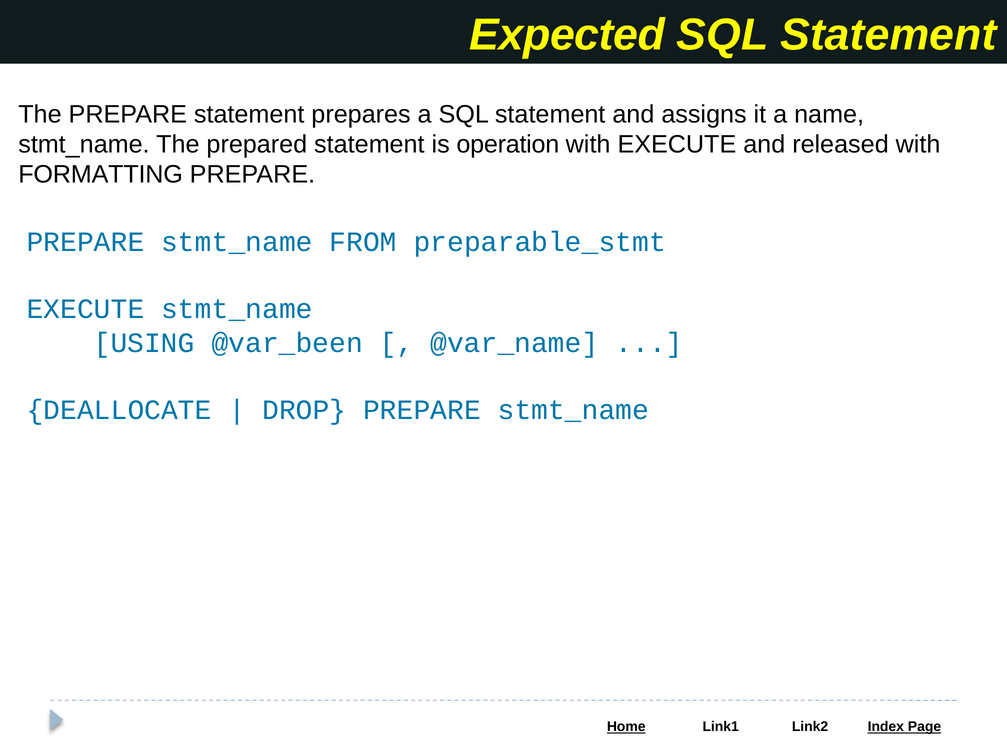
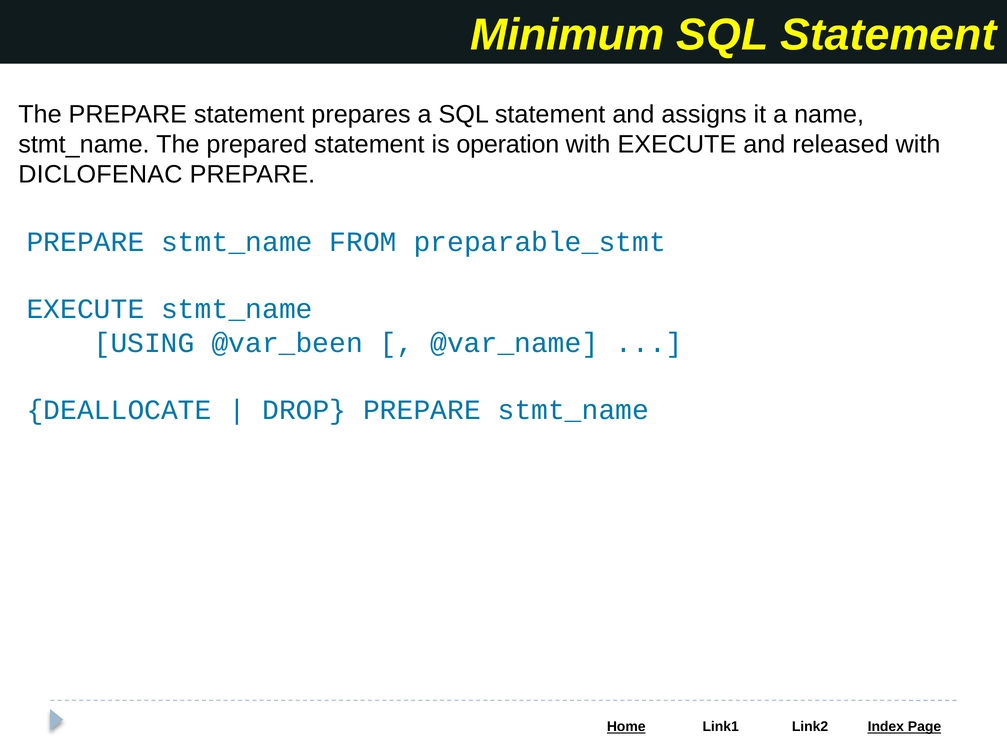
Expected: Expected -> Minimum
FORMATTING: FORMATTING -> DICLOFENAC
